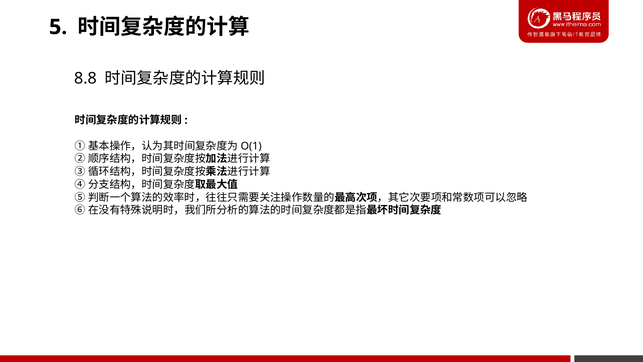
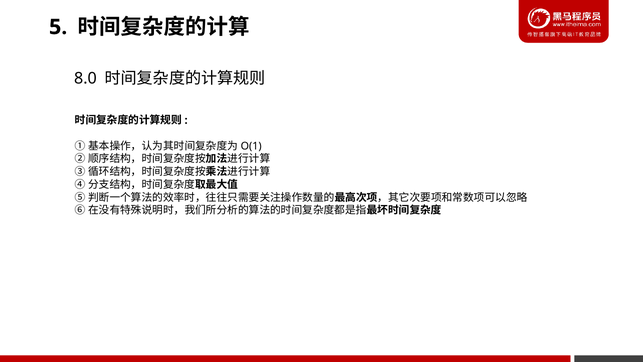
8.8: 8.8 -> 8.0
